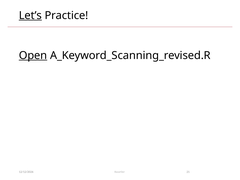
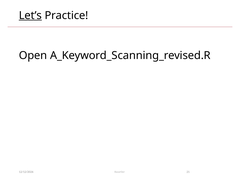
Open underline: present -> none
